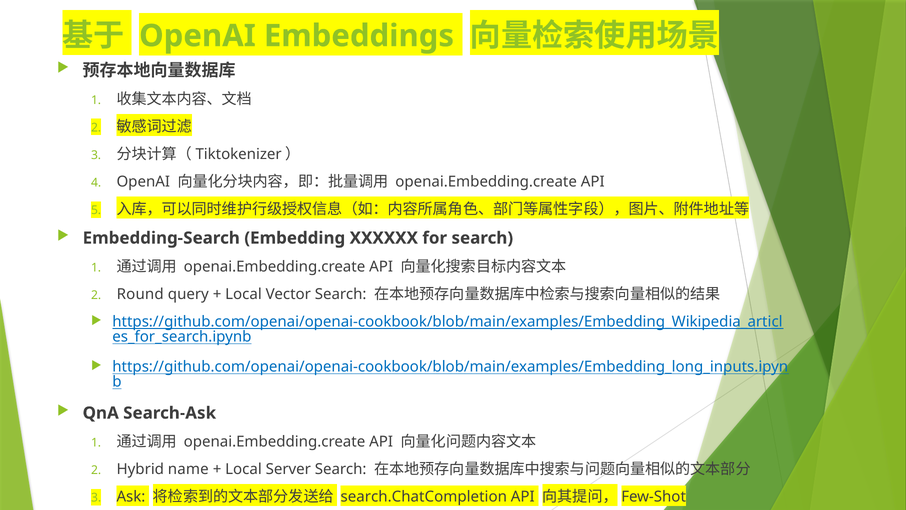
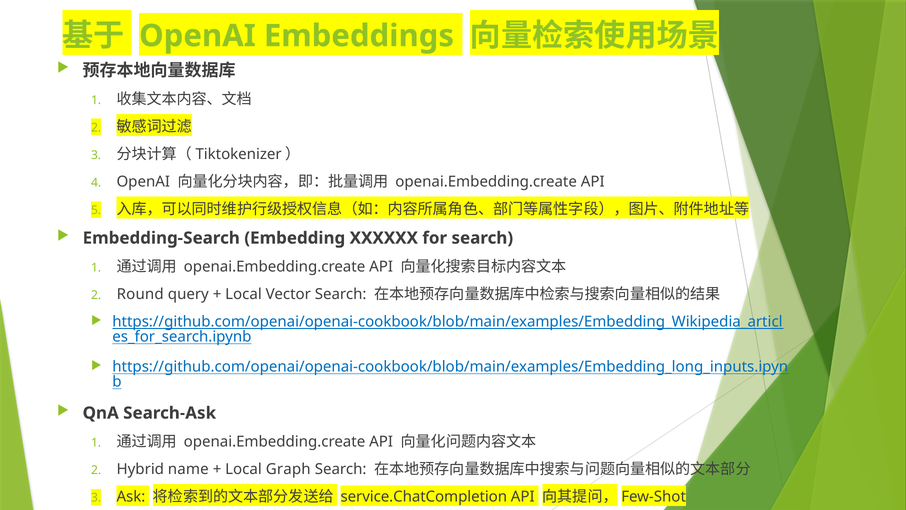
Server: Server -> Graph
search.ChatCompletion: search.ChatCompletion -> service.ChatCompletion
